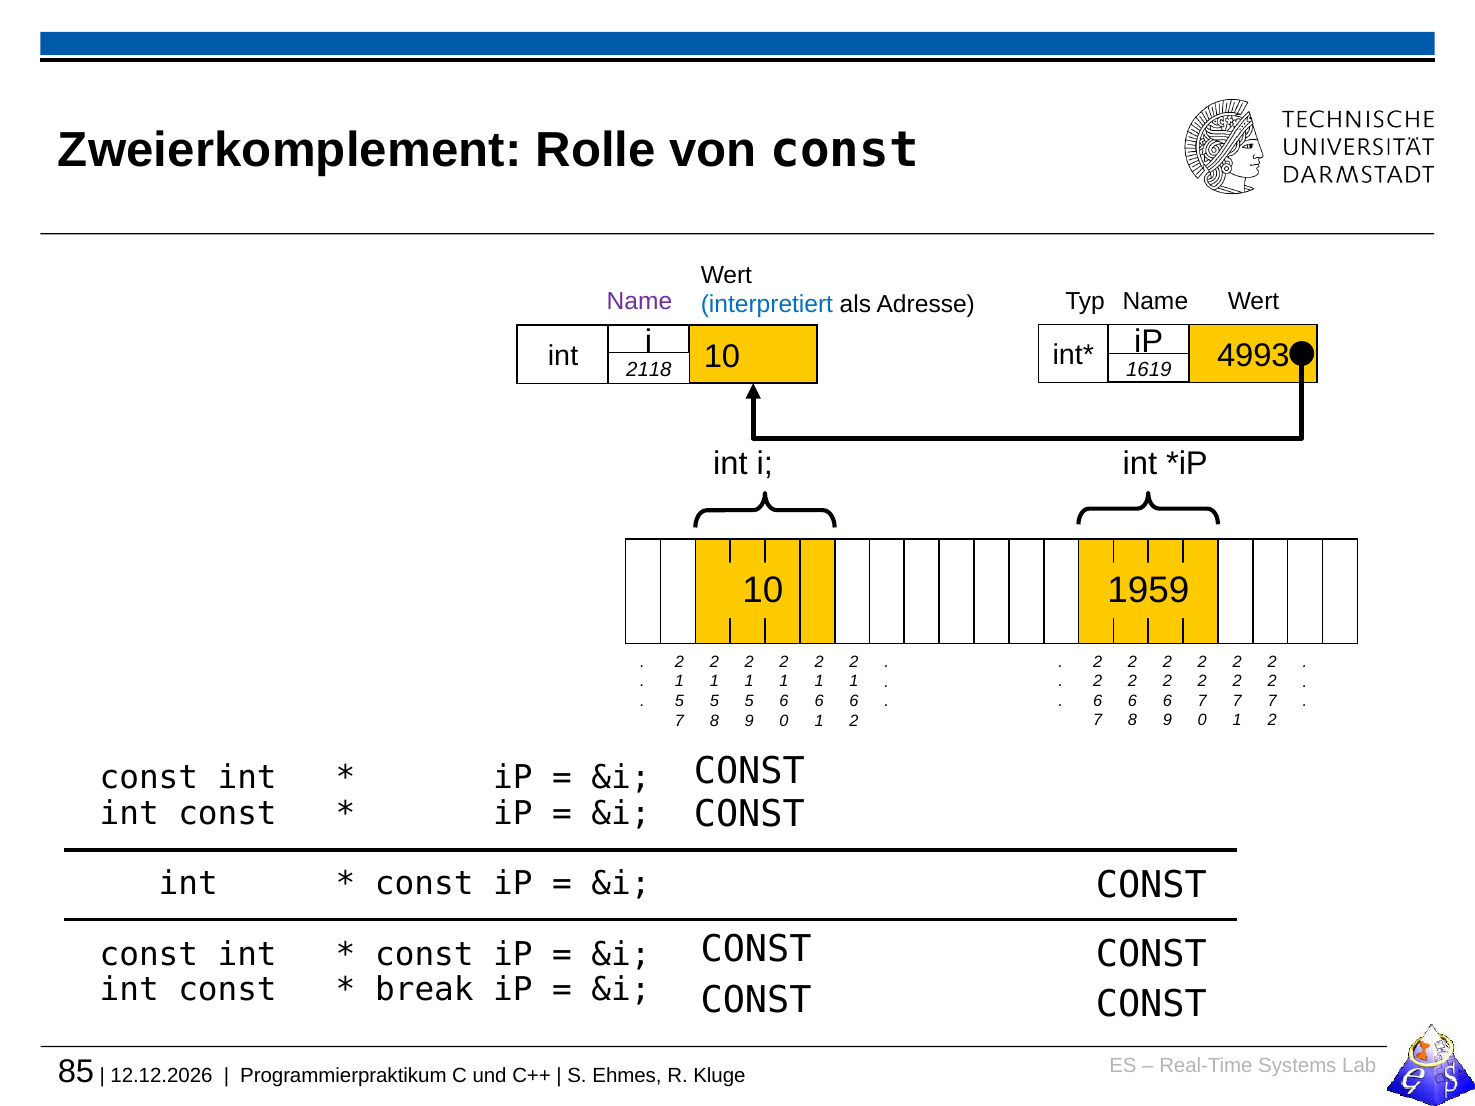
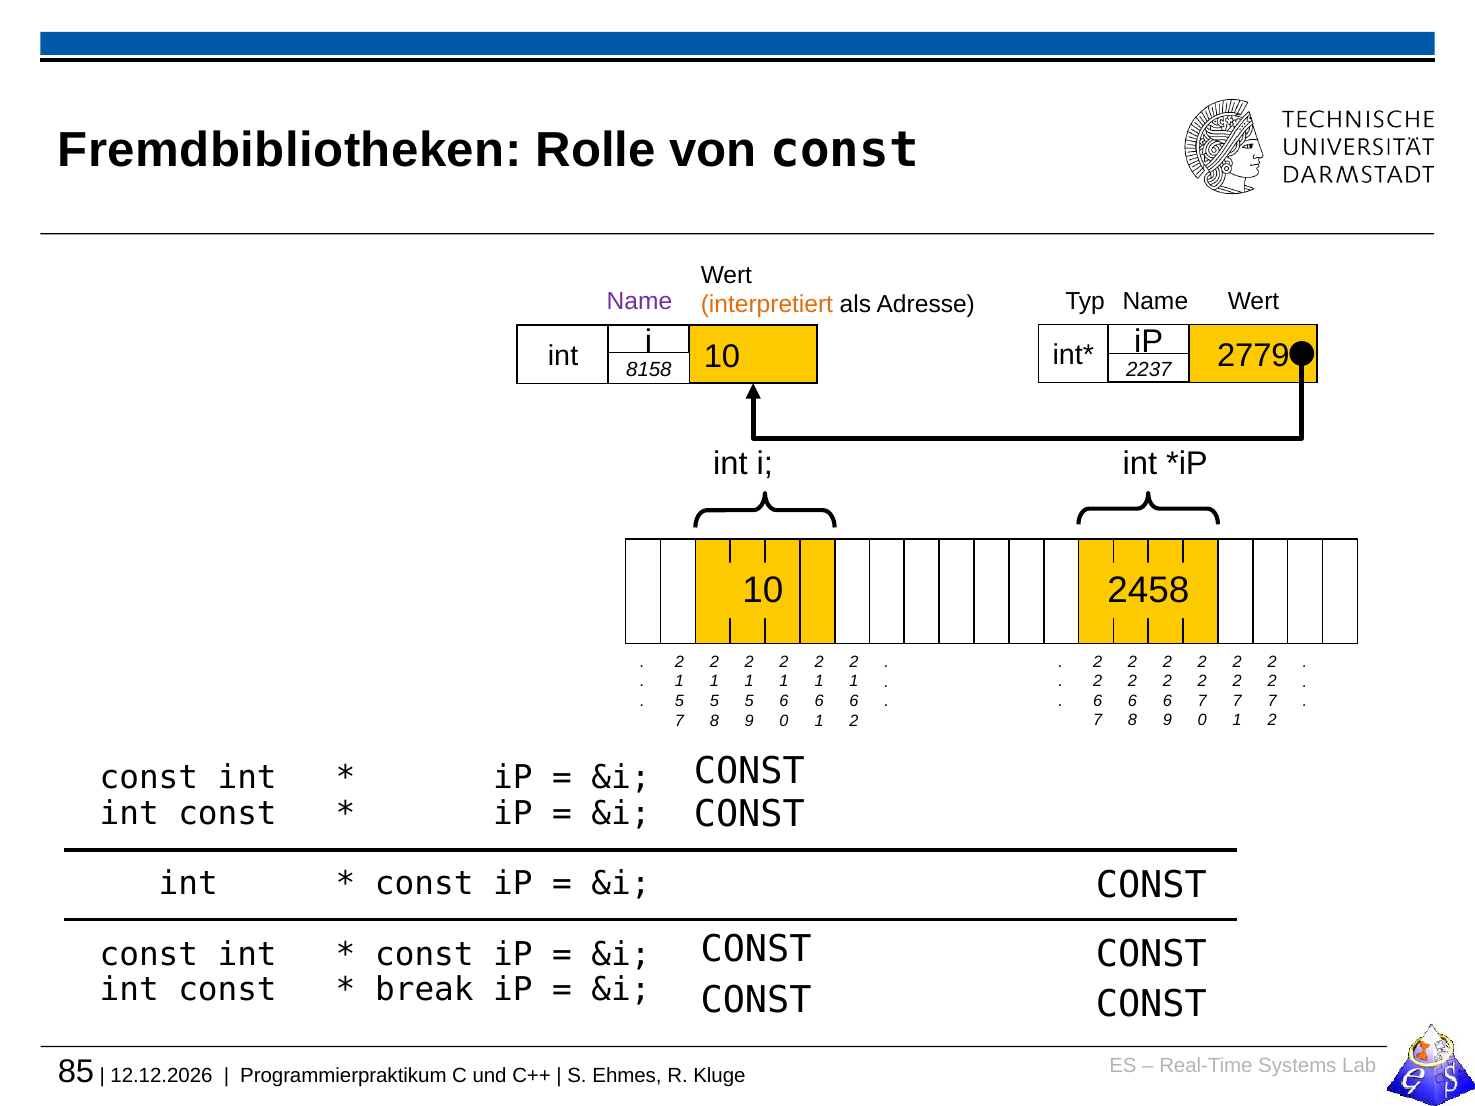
Zweierkomplement: Zweierkomplement -> Fremdbibliotheken
interpretiert colour: blue -> orange
1619: 1619 -> 2237
2118: 2118 -> 8158
4993: 4993 -> 2779
1959: 1959 -> 2458
